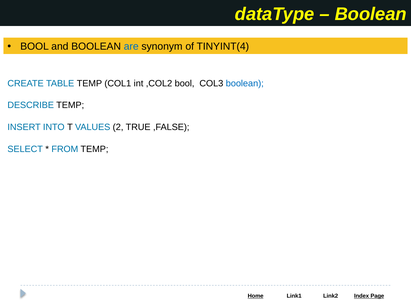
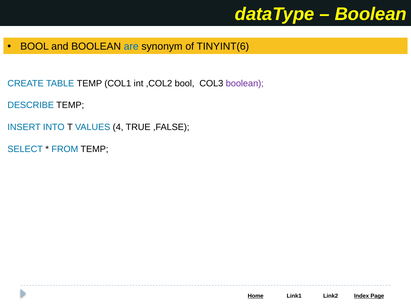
TINYINT(4: TINYINT(4 -> TINYINT(6
boolean at (245, 83) colour: blue -> purple
2: 2 -> 4
